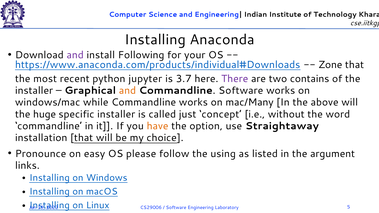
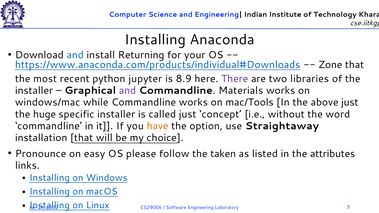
and at (75, 55) colour: purple -> blue
Following: Following -> Returning
3.7: 3.7 -> 8.9
contains: contains -> libraries
and at (127, 91) colour: orange -> purple
Commandline Software: Software -> Materials
mac/Many: mac/Many -> mac/Tools
above will: will -> just
using: using -> taken
argument: argument -> attributes
